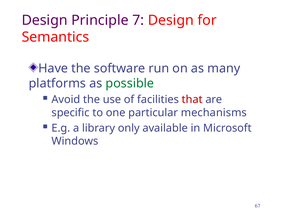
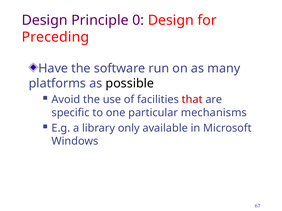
7: 7 -> 0
Semantics: Semantics -> Preceding
possible colour: green -> black
